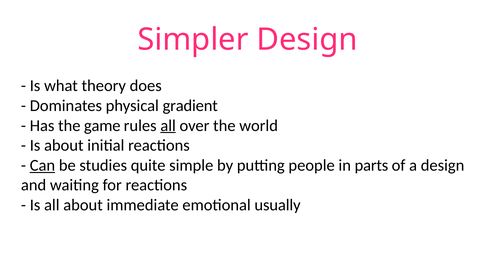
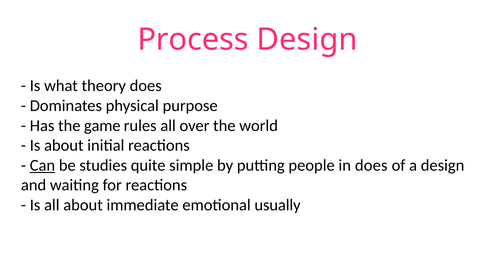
Simpler: Simpler -> Process
gradient: gradient -> purpose
all at (168, 125) underline: present -> none
in parts: parts -> does
